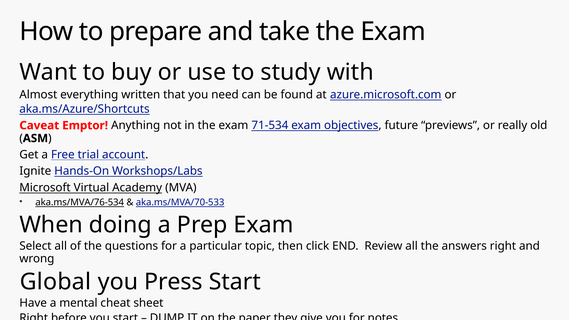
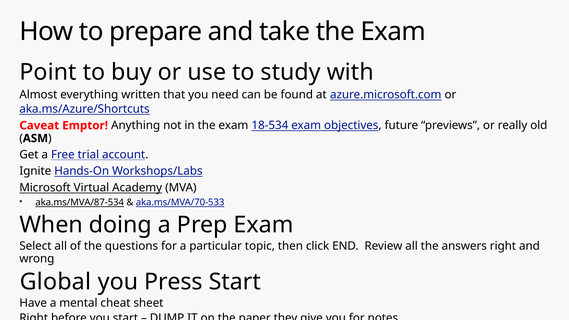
Want: Want -> Point
71-534: 71-534 -> 18-534
aka.ms/MVA/76-534: aka.ms/MVA/76-534 -> aka.ms/MVA/87-534
